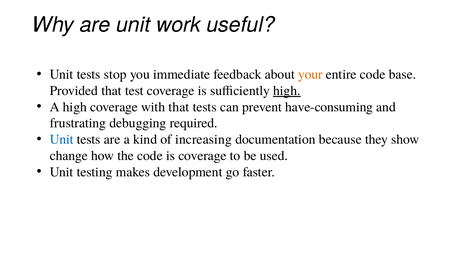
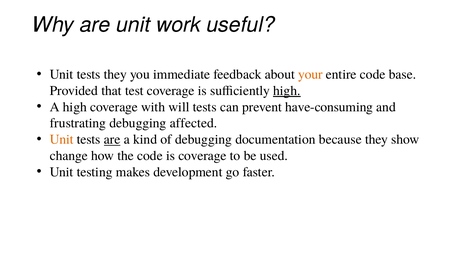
tests stop: stop -> they
with that: that -> will
required: required -> affected
Unit at (62, 139) colour: blue -> orange
are at (112, 139) underline: none -> present
of increasing: increasing -> debugging
